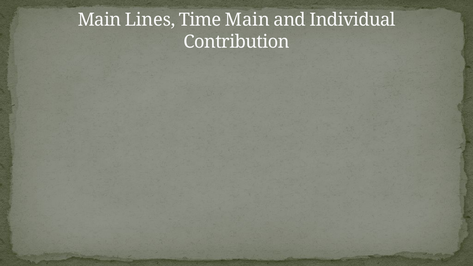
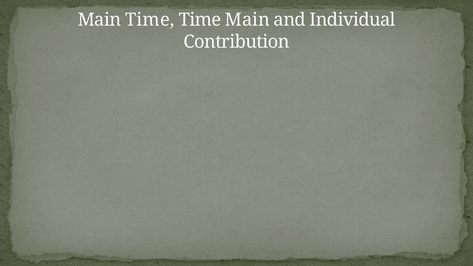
Main Lines: Lines -> Time
